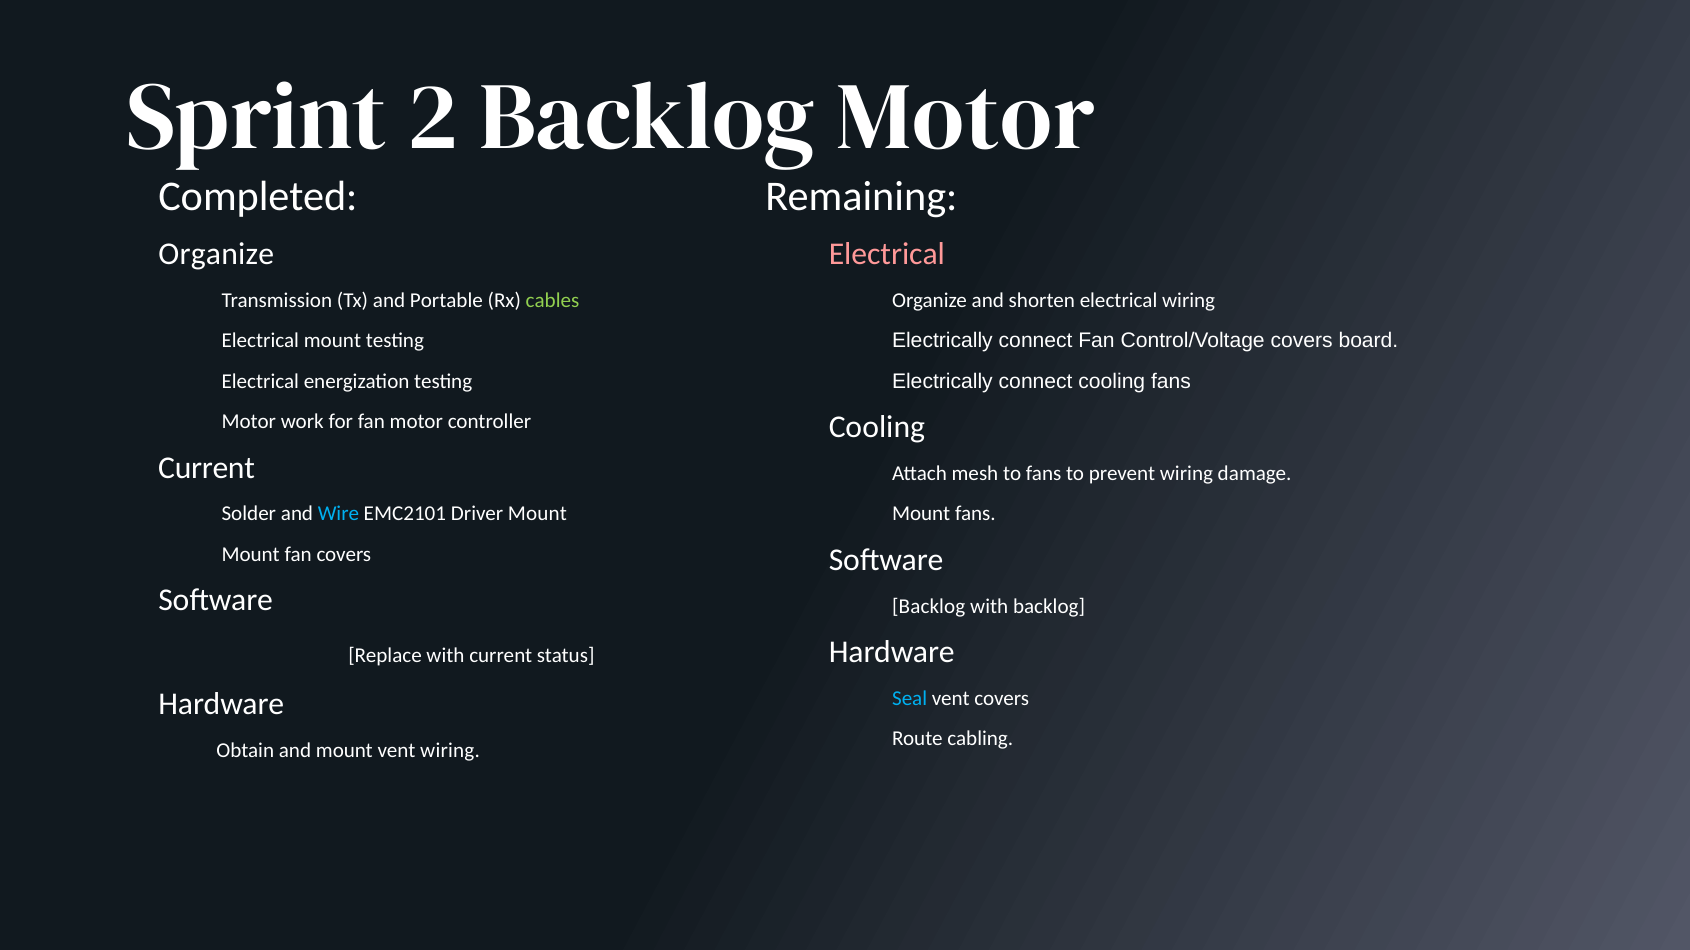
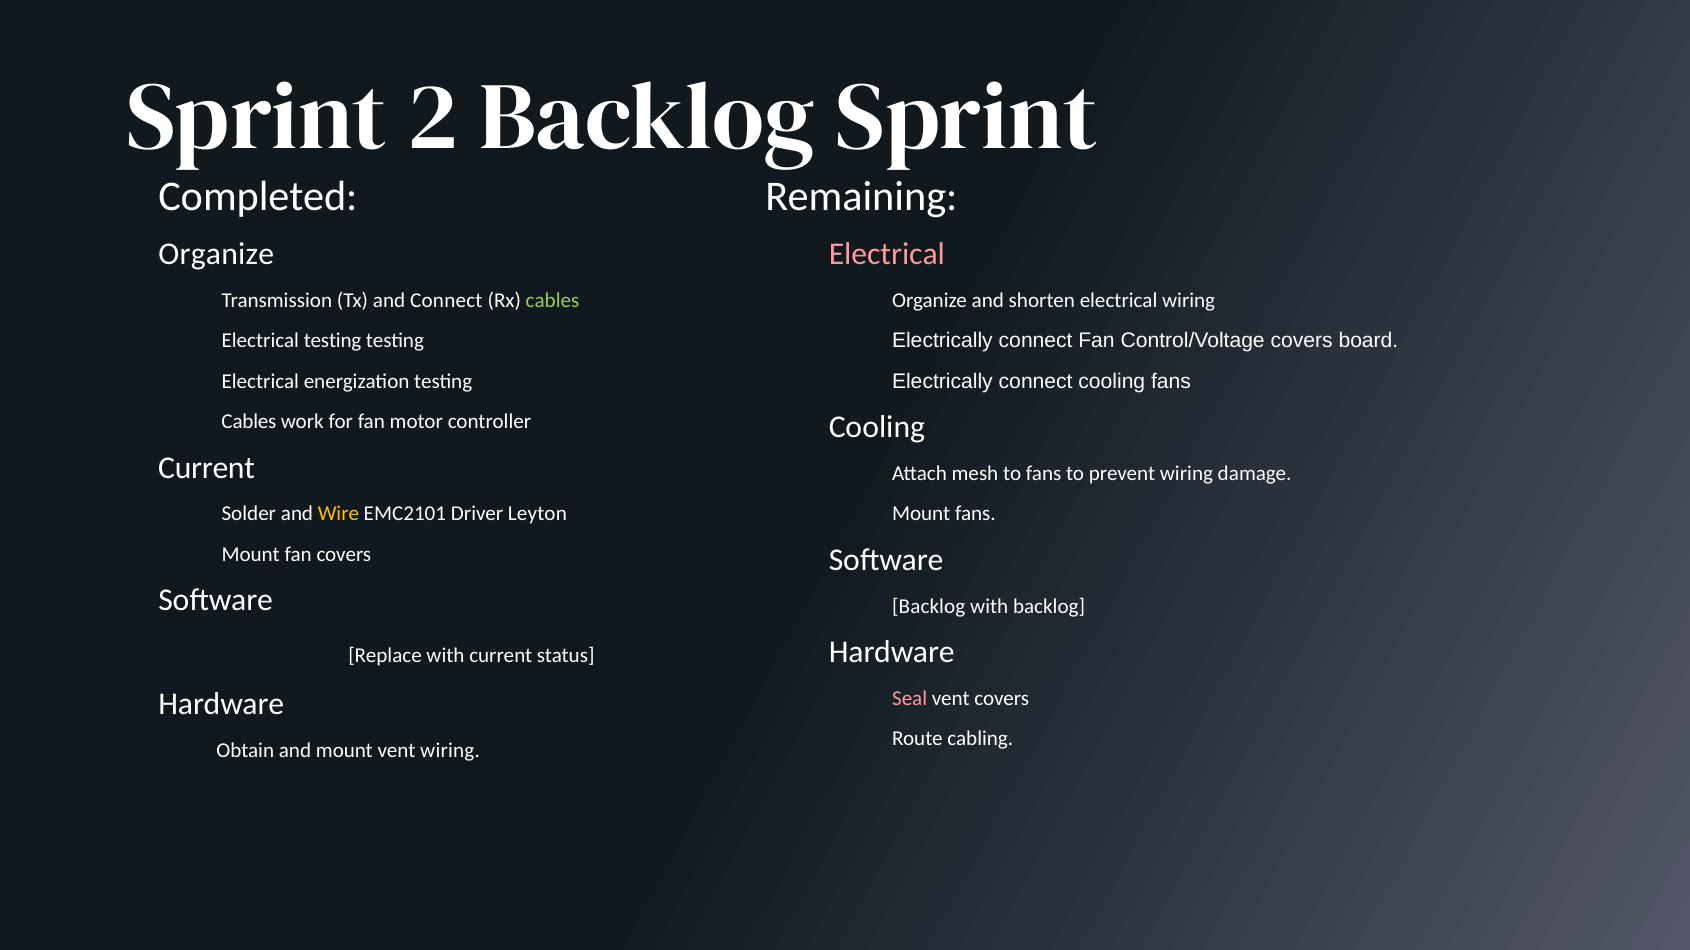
Backlog Motor: Motor -> Sprint
and Portable: Portable -> Connect
Electrical mount: mount -> testing
Motor at (249, 422): Motor -> Cables
Wire colour: light blue -> yellow
Driver Mount: Mount -> Leyton
Seal colour: light blue -> pink
